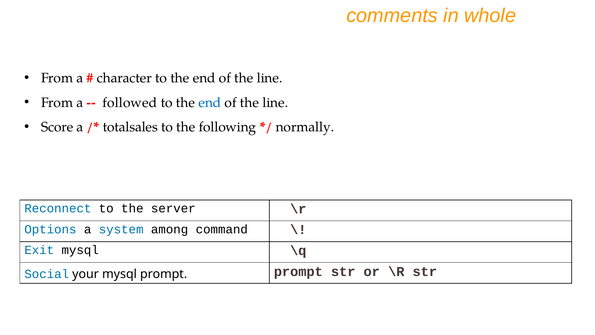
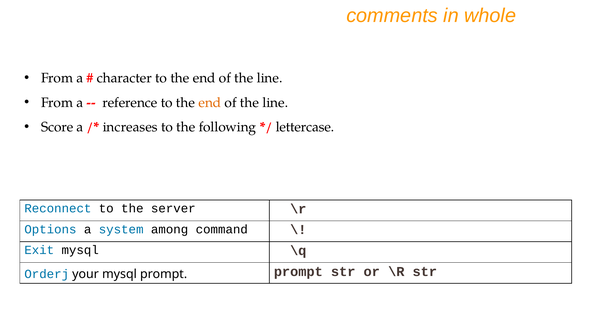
followed: followed -> reference
end at (210, 102) colour: blue -> orange
totalsales: totalsales -> increases
normally: normally -> lettercase
Social: Social -> Orderj
